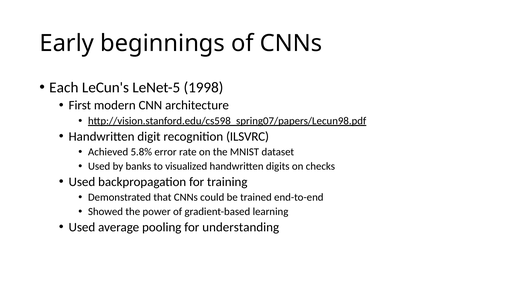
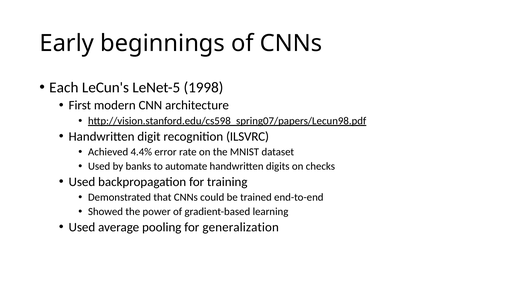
5.8%: 5.8% -> 4.4%
visualized: visualized -> automate
understanding: understanding -> generalization
